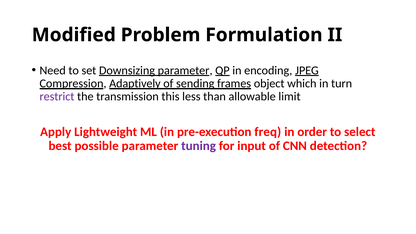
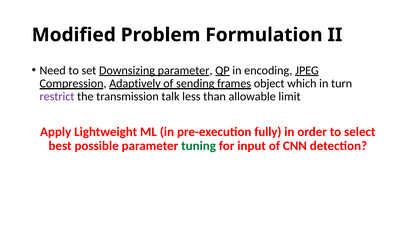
this: this -> talk
freq: freq -> fully
tuning colour: purple -> green
